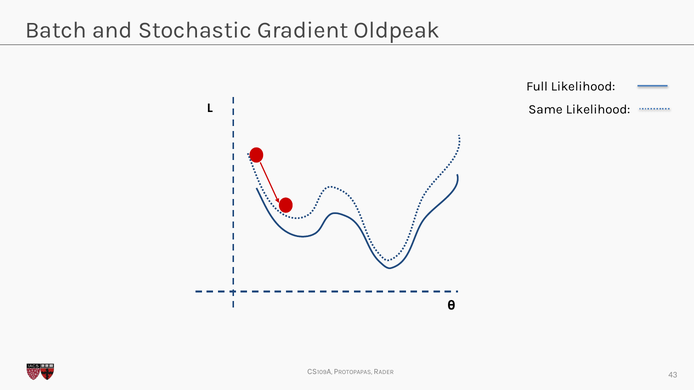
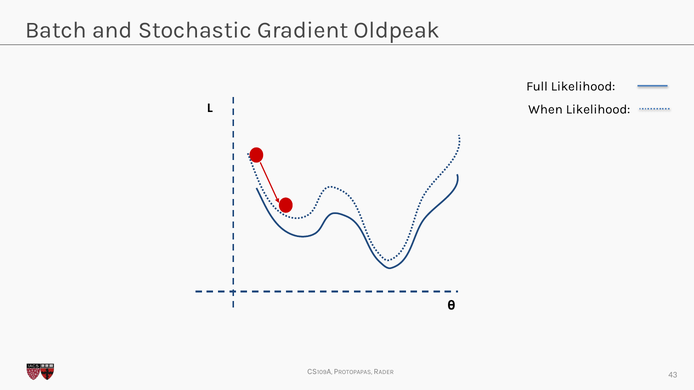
Same: Same -> When
